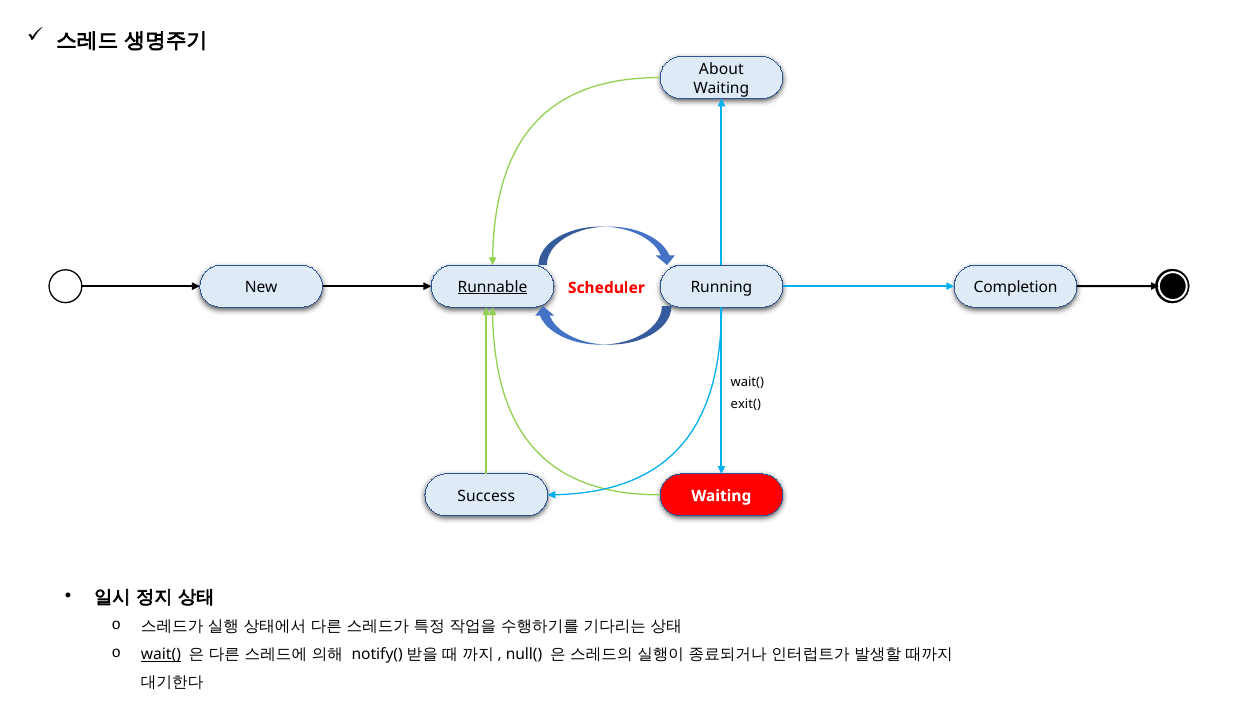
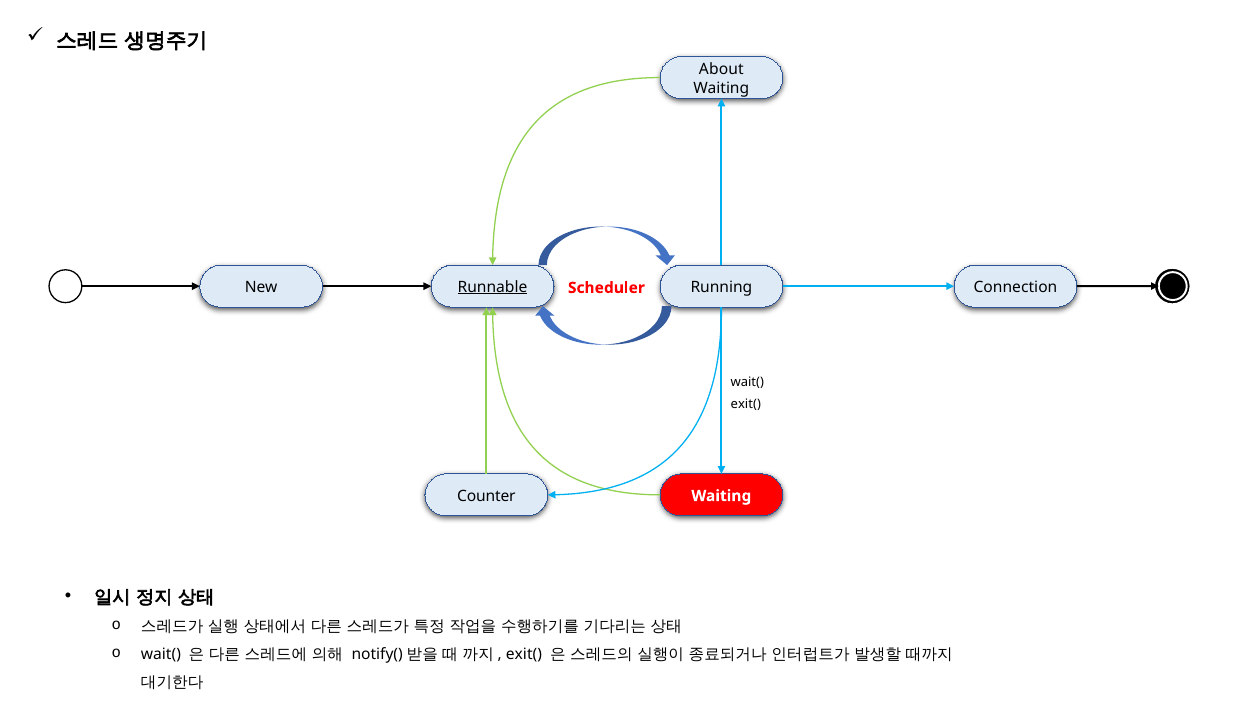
Completion: Completion -> Connection
Success: Success -> Counter
wait( at (161, 654) underline: present -> none
null( at (524, 654): null( -> exit(
